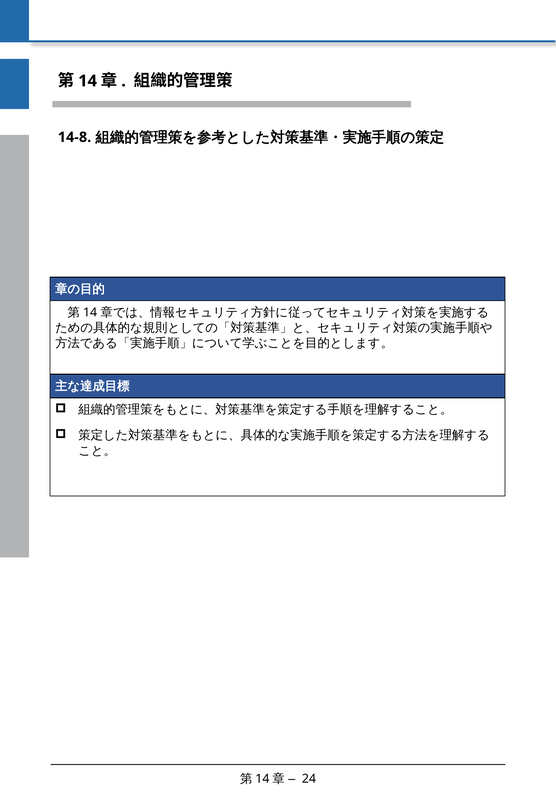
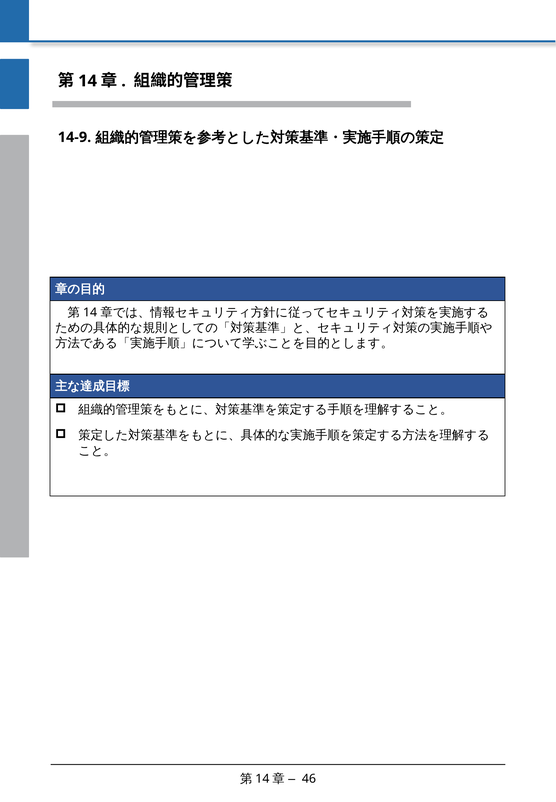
14-8: 14-8 -> 14-9
24: 24 -> 46
